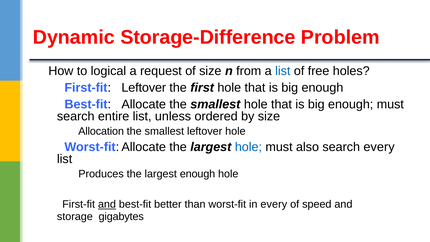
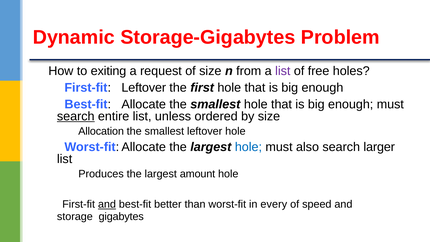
Storage-Difference: Storage-Difference -> Storage-Gigabytes
logical: logical -> exiting
list at (283, 71) colour: blue -> purple
search at (76, 116) underline: none -> present
search every: every -> larger
largest enough: enough -> amount
